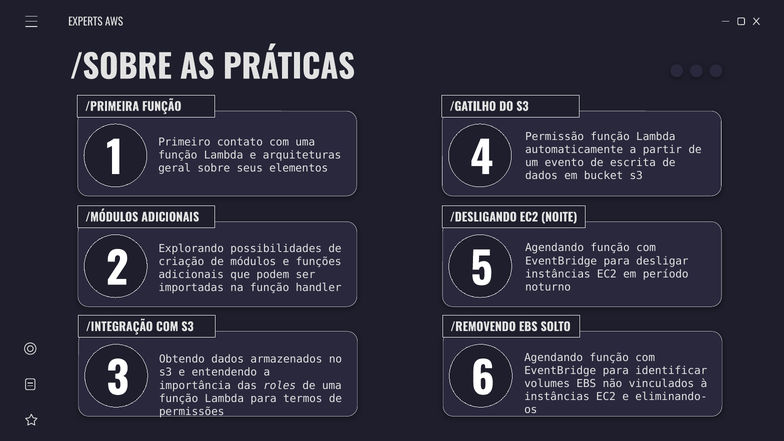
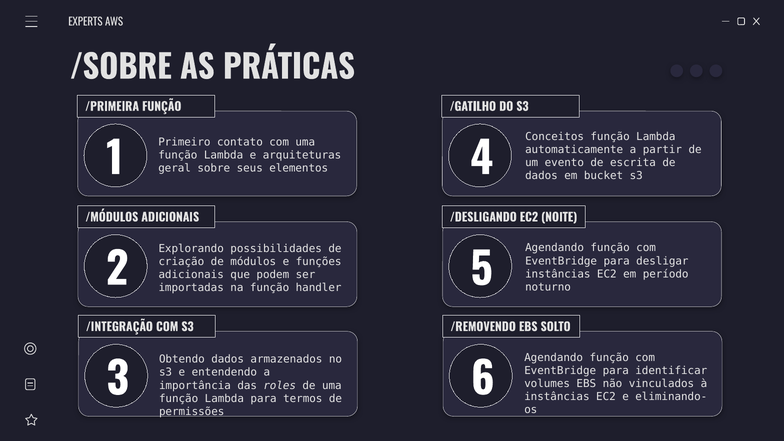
Permissão: Permissão -> Conceitos
